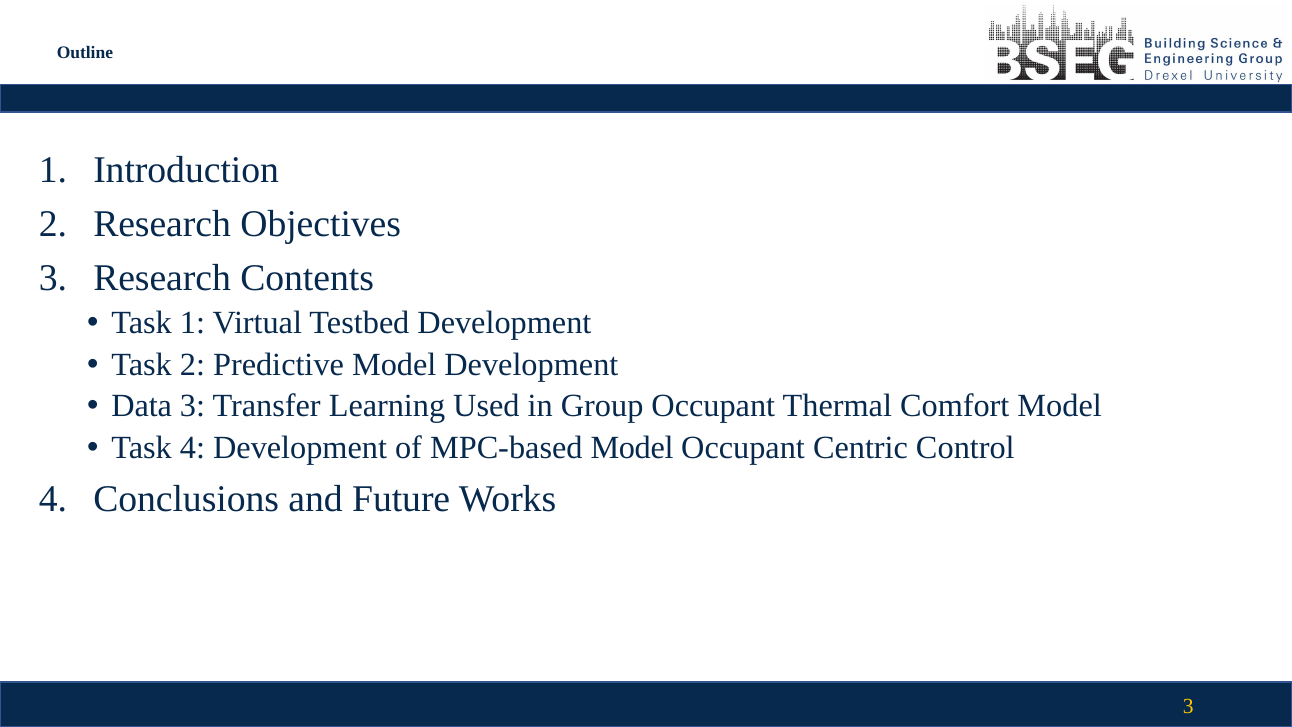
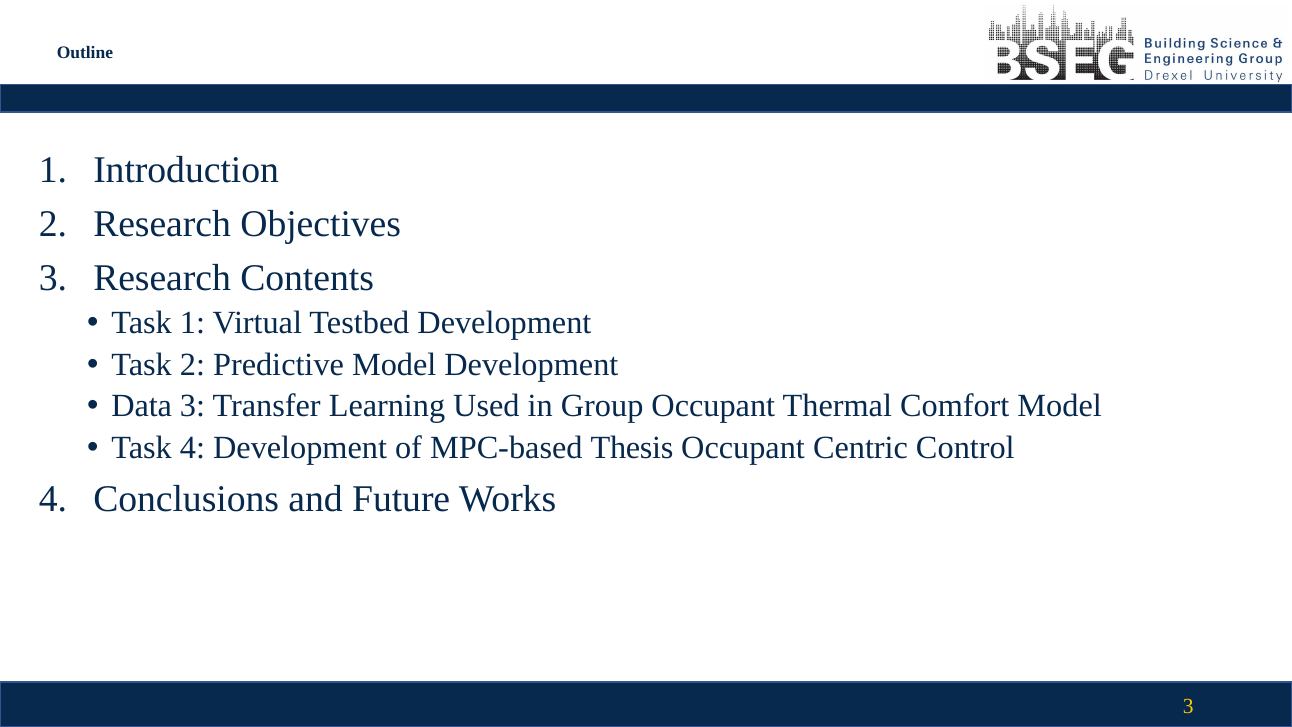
MPC-based Model: Model -> Thesis
